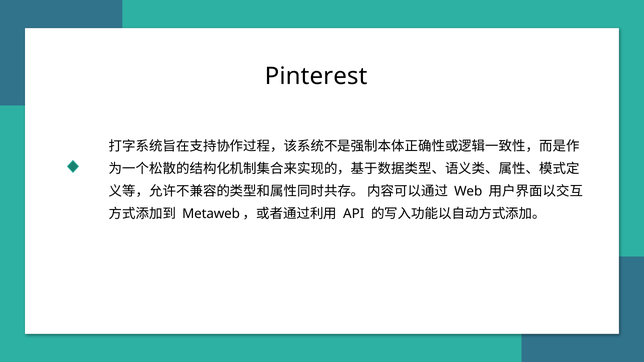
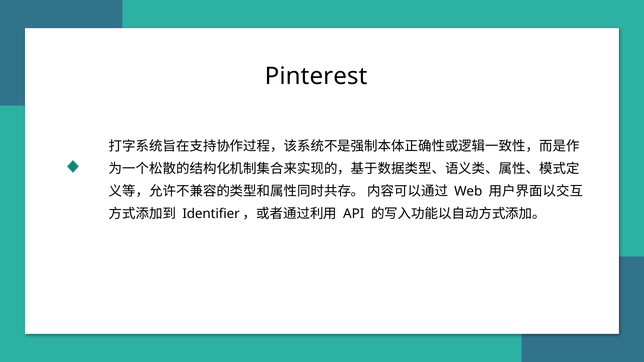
Metaweb: Metaweb -> Identifier
